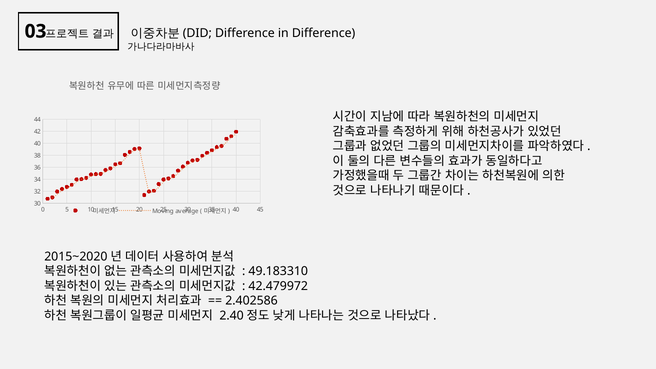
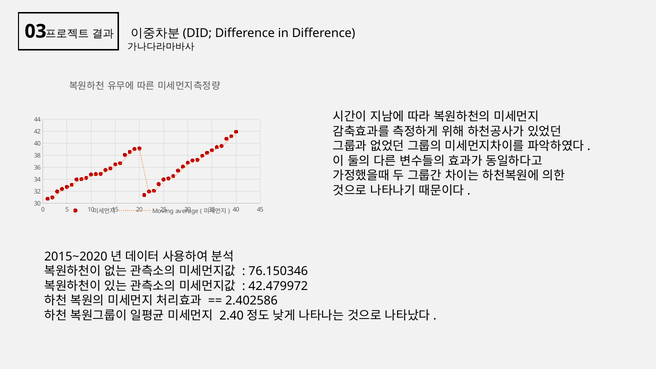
49.183310: 49.183310 -> 76.150346
